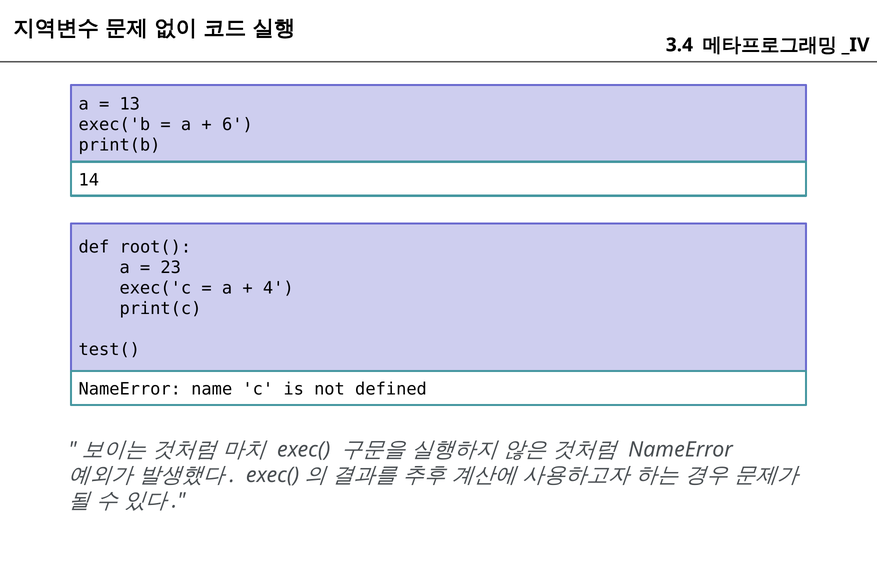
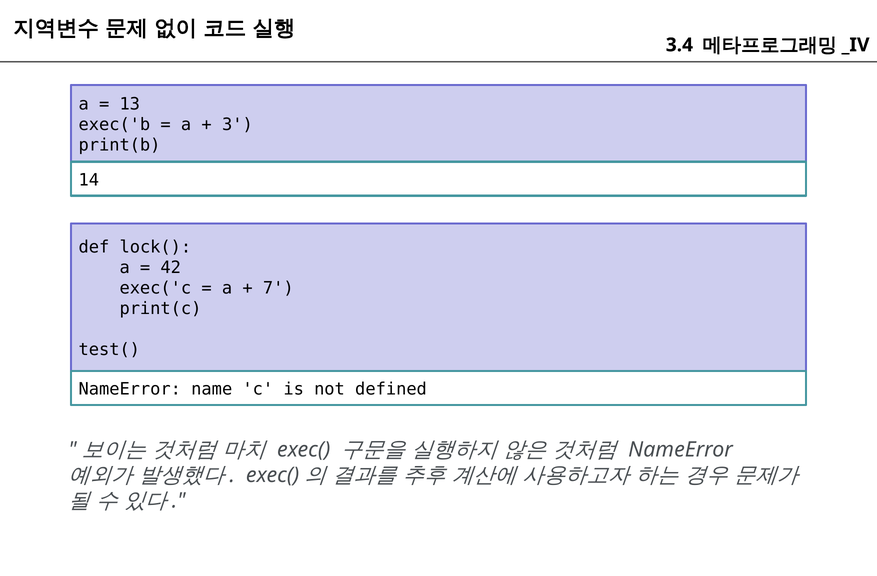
6: 6 -> 3
root(: root( -> lock(
23: 23 -> 42
4: 4 -> 7
